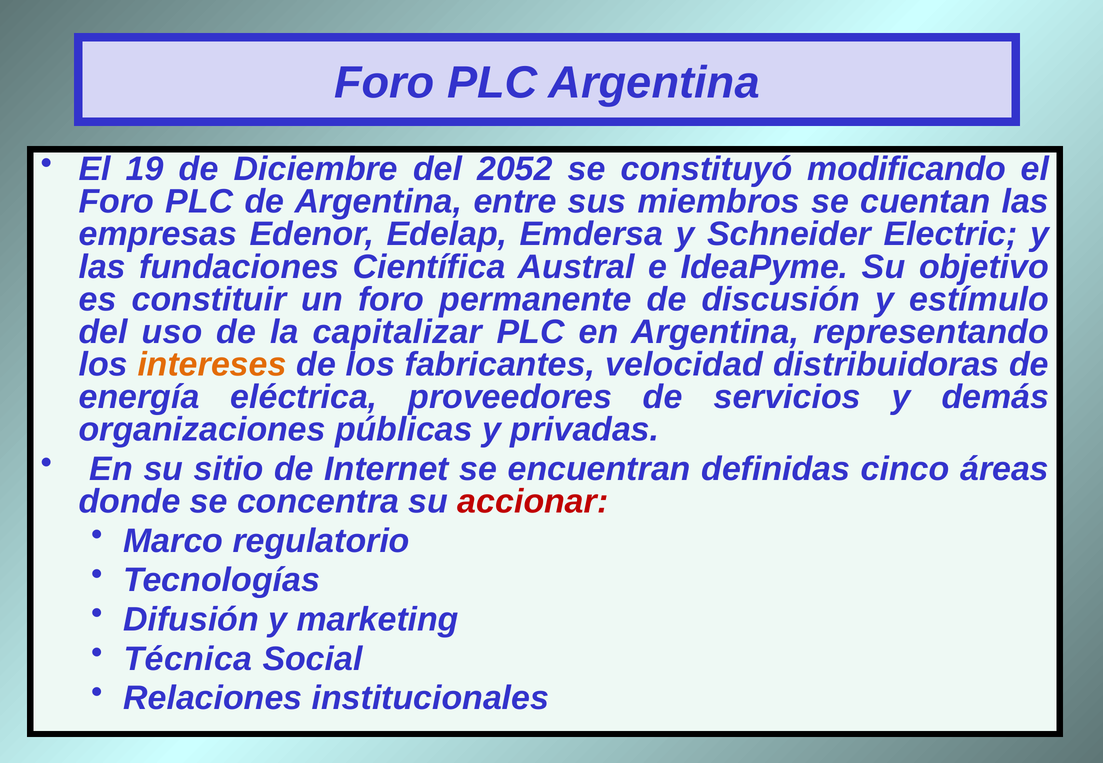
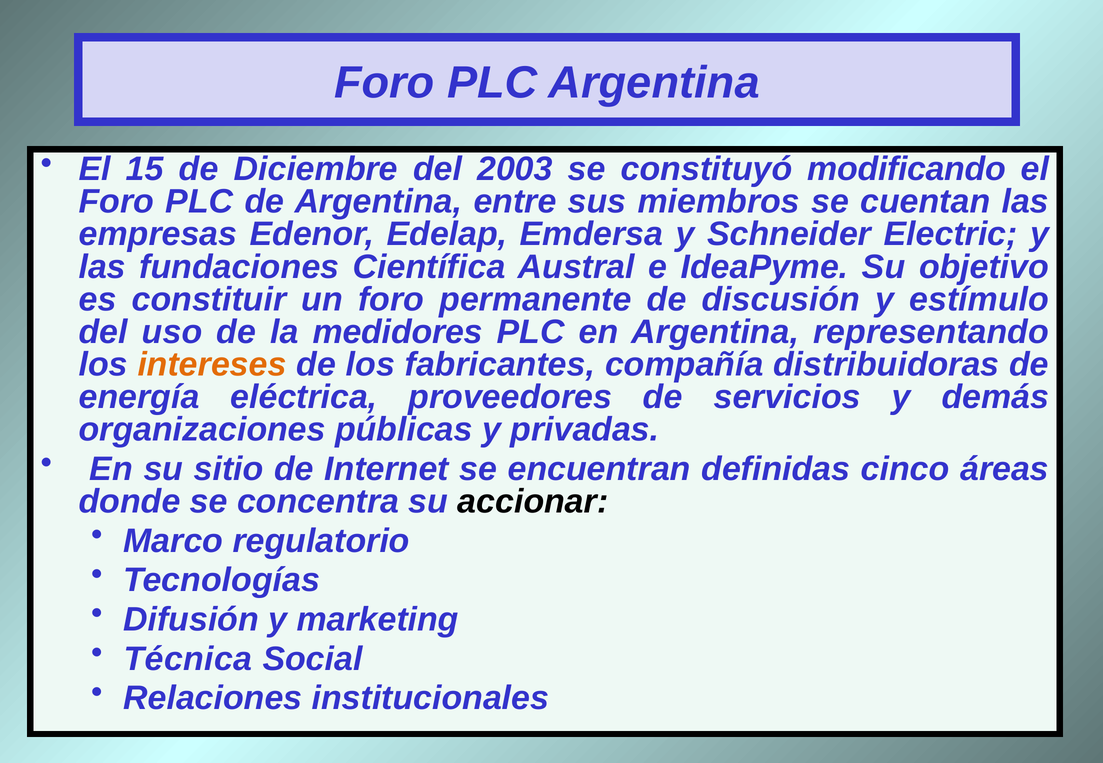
19: 19 -> 15
2052: 2052 -> 2003
capitalizar: capitalizar -> medidores
velocidad: velocidad -> compañía
accionar colour: red -> black
